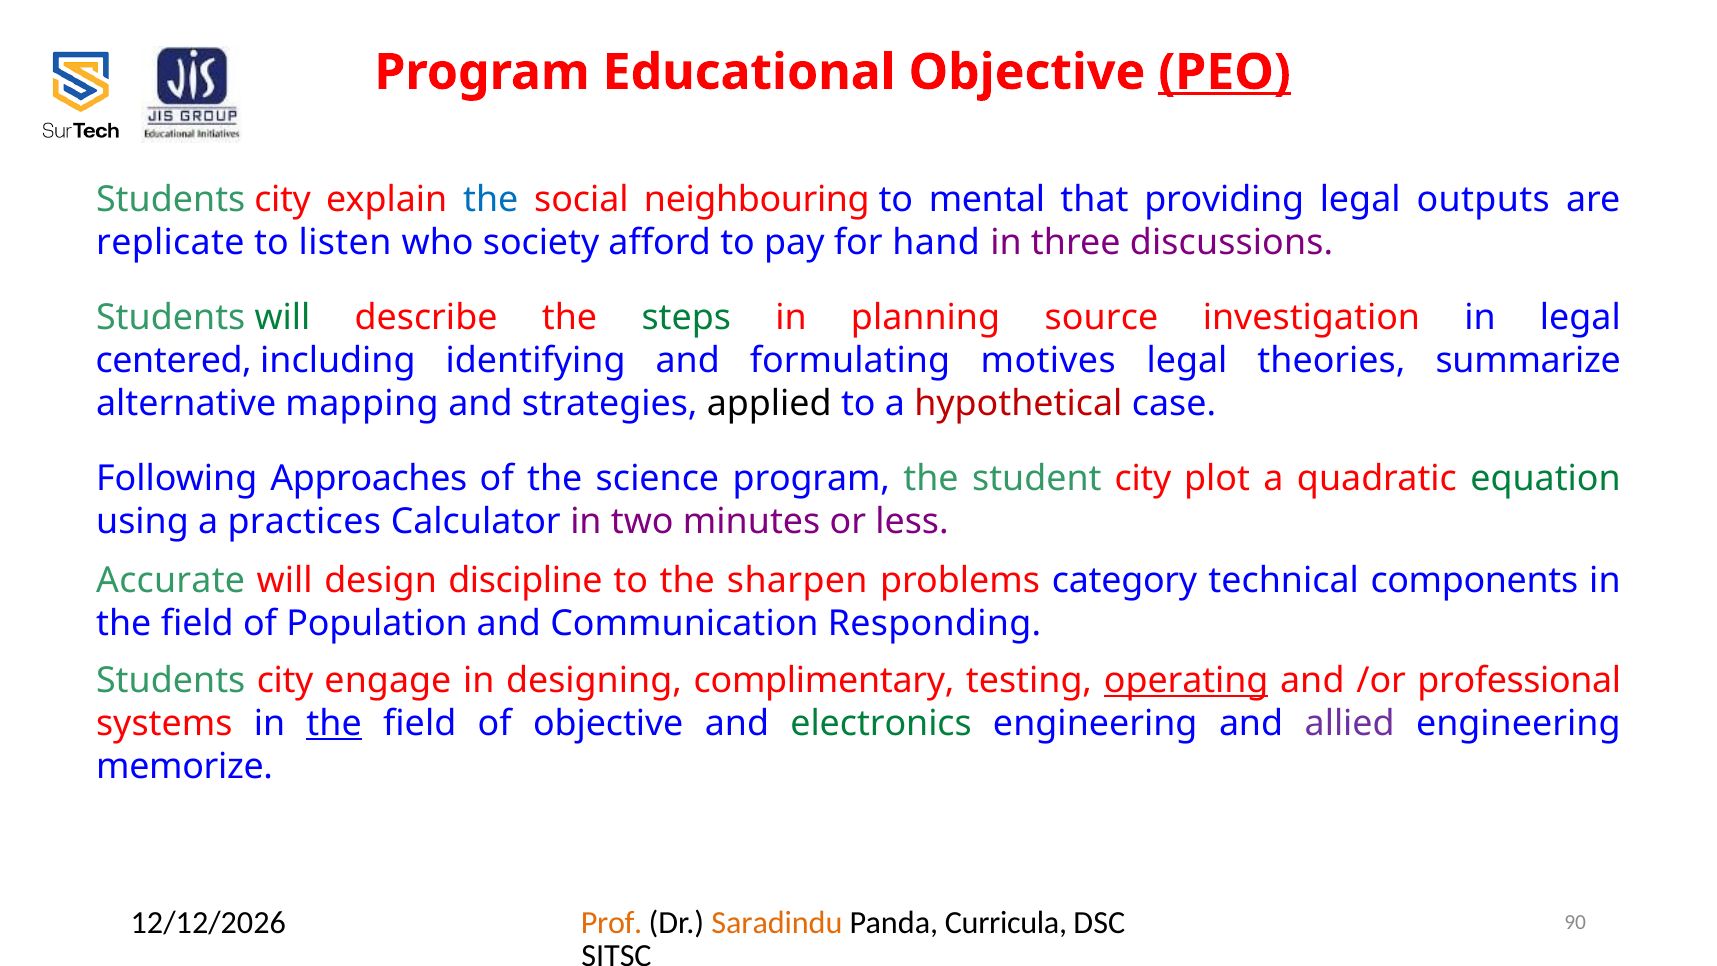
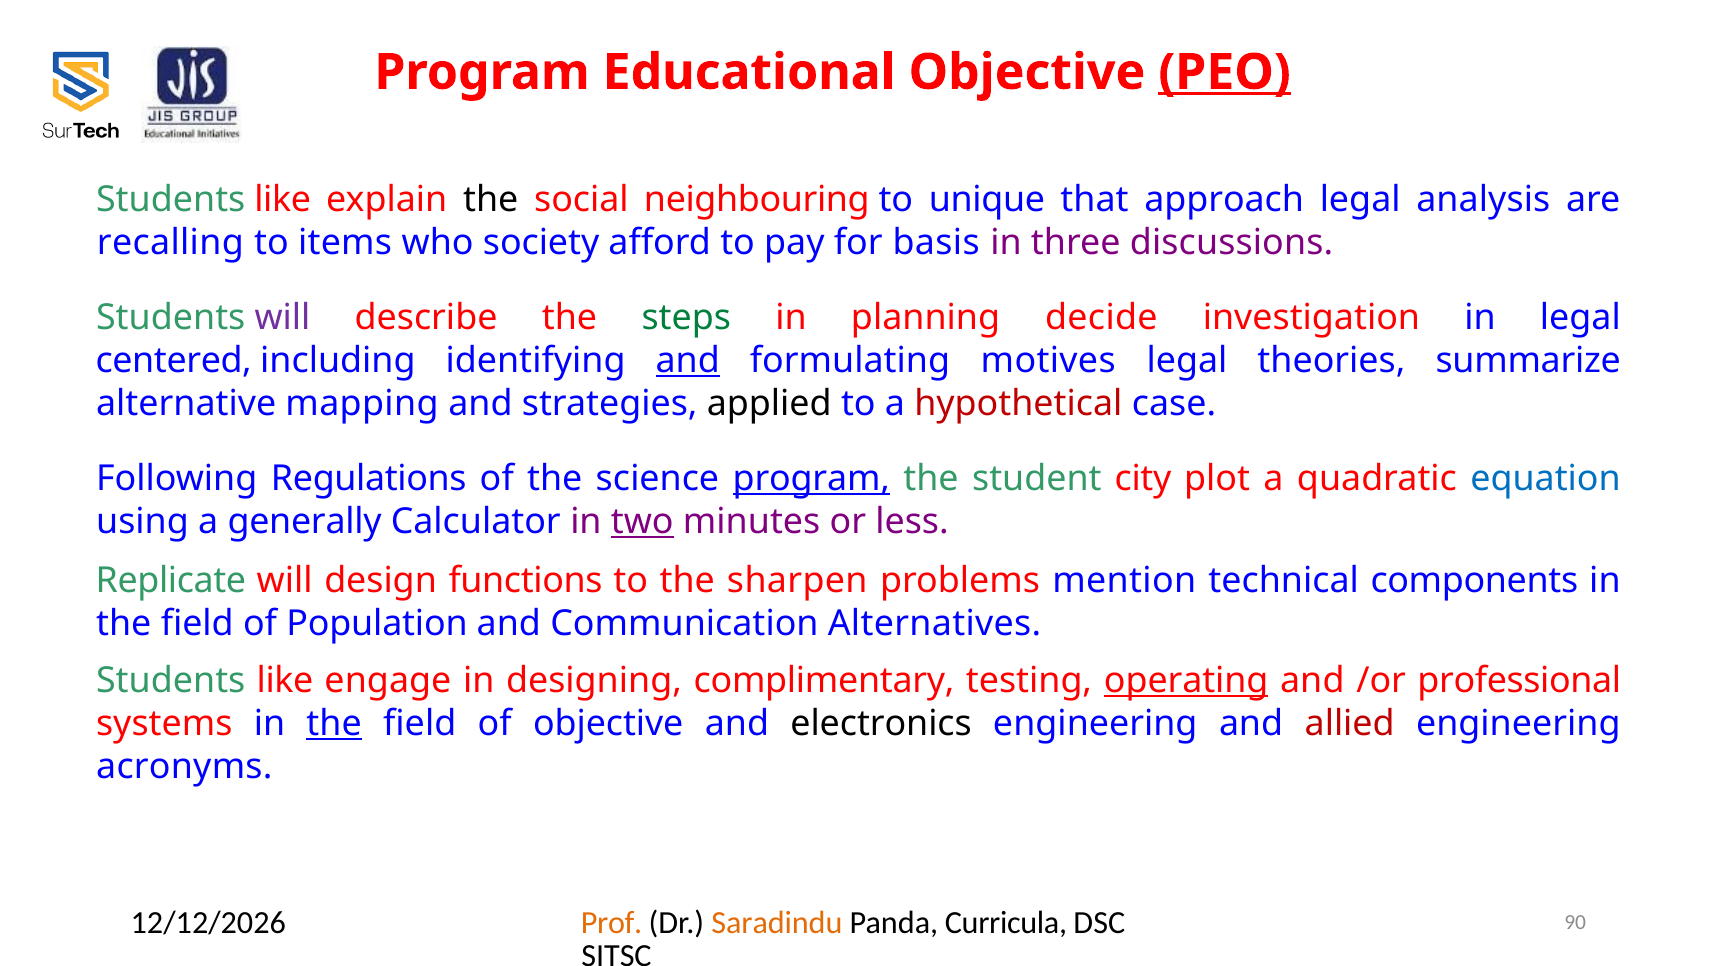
city at (283, 199): city -> like
the at (491, 199) colour: blue -> black
mental: mental -> unique
providing: providing -> approach
outputs: outputs -> analysis
replicate: replicate -> recalling
listen: listen -> items
hand: hand -> basis
will at (282, 318) colour: green -> purple
source: source -> decide
and at (688, 361) underline: none -> present
Approaches: Approaches -> Regulations
program at (811, 479) underline: none -> present
equation colour: green -> blue
practices: practices -> generally
two underline: none -> present
Accurate: Accurate -> Replicate
discipline: discipline -> functions
category: category -> mention
Responding: Responding -> Alternatives
city at (285, 681): city -> like
electronics colour: green -> black
allied colour: purple -> red
memorize: memorize -> acronyms
